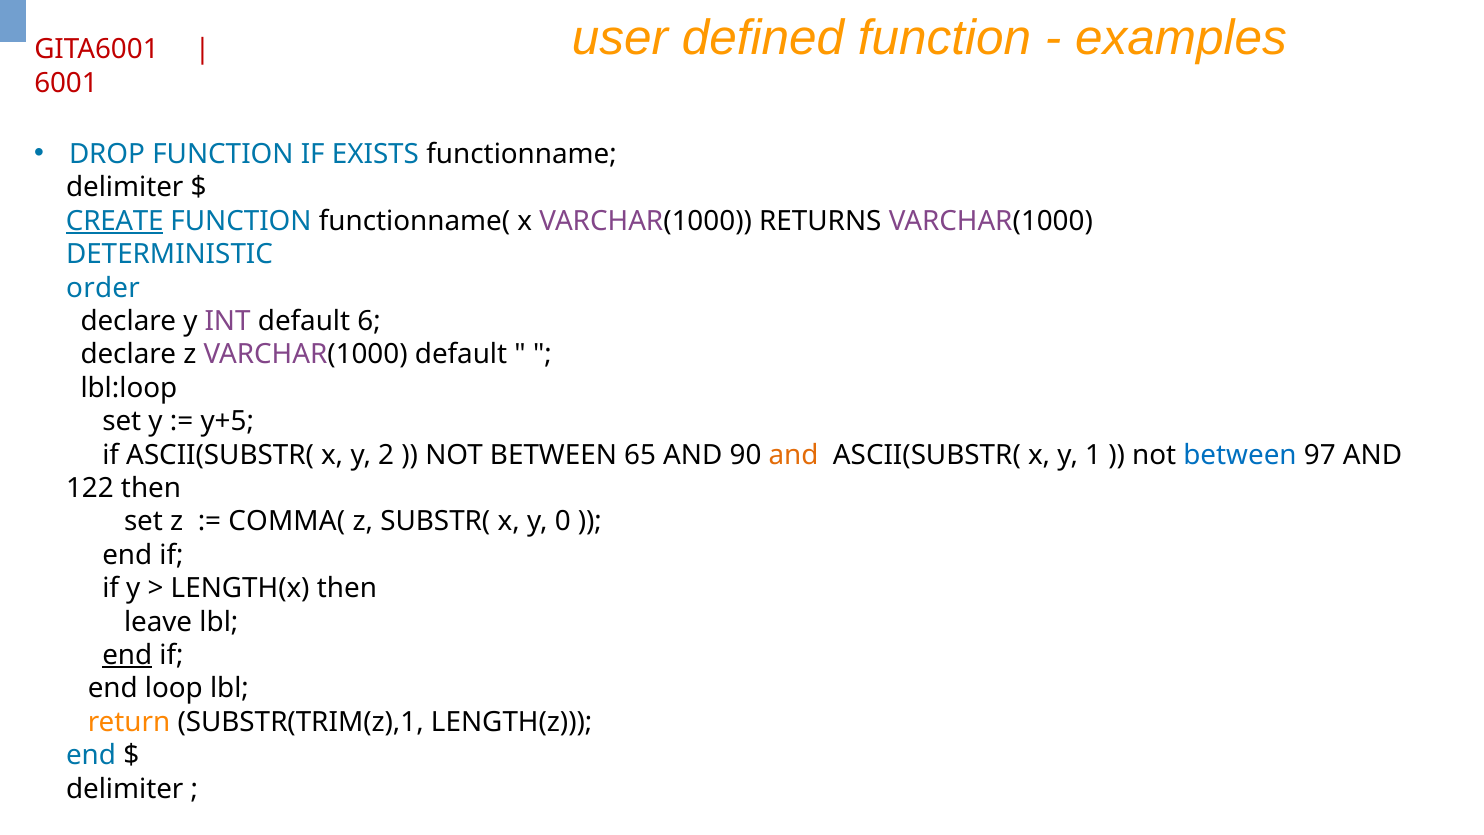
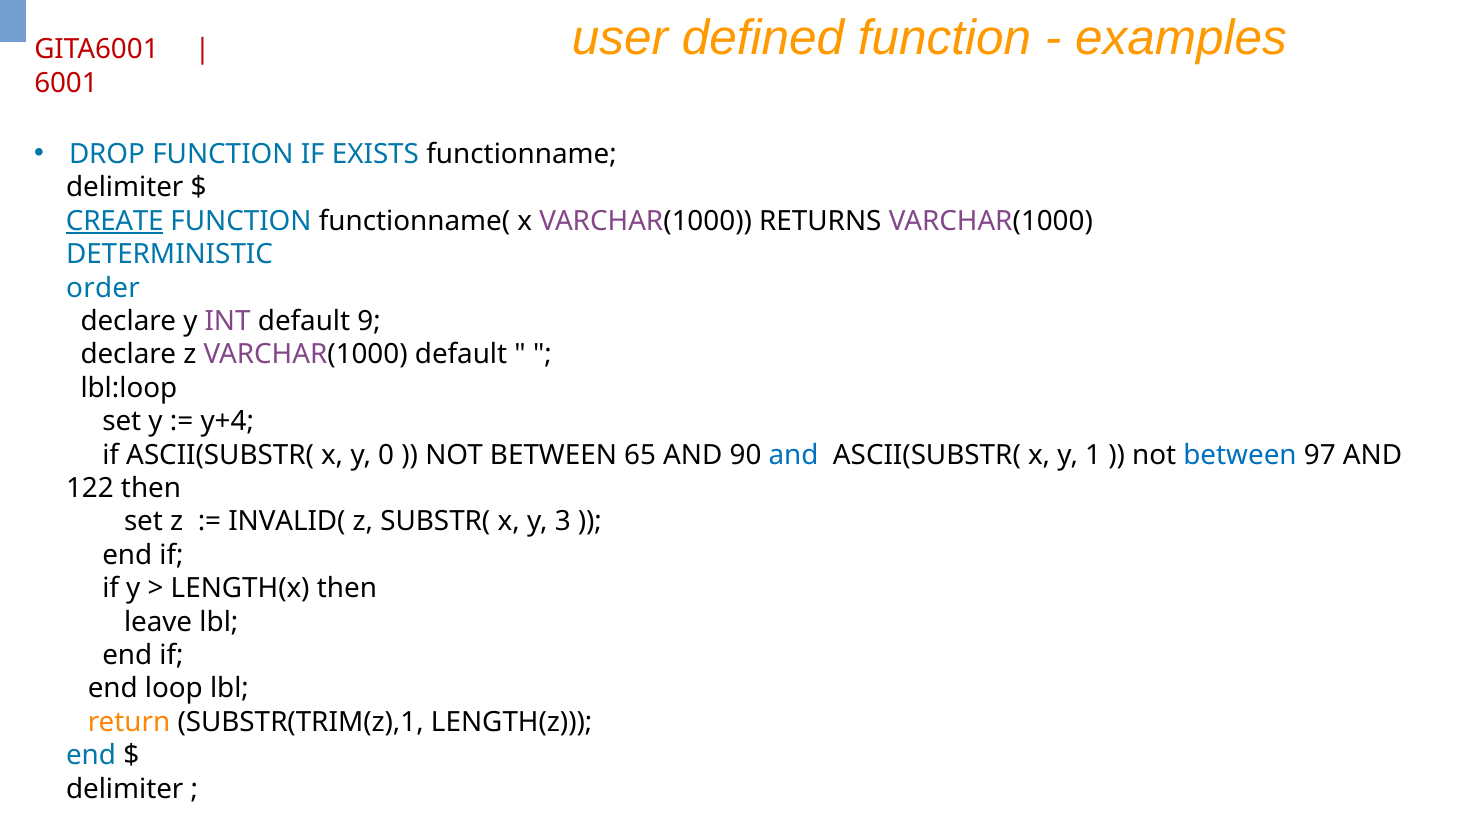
6: 6 -> 9
y+5: y+5 -> y+4
2: 2 -> 0
and at (794, 455) colour: orange -> blue
COMMA(: COMMA( -> INVALID(
0: 0 -> 3
end at (127, 655) underline: present -> none
